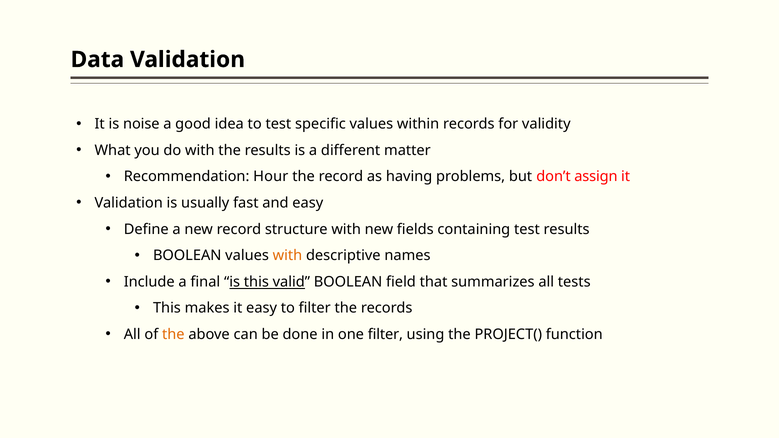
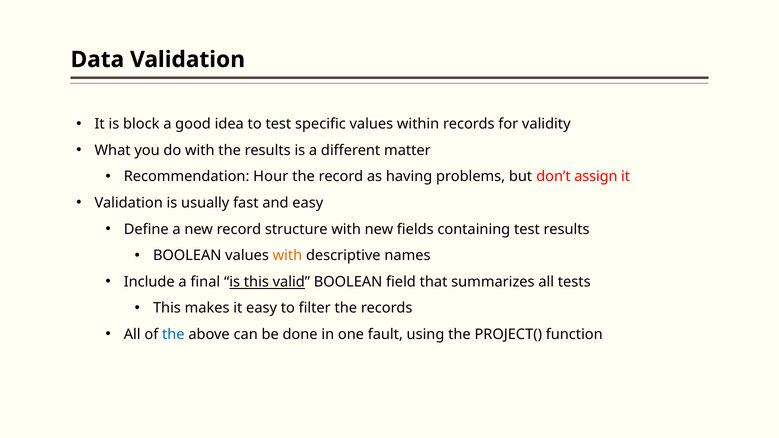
noise: noise -> block
the at (173, 334) colour: orange -> blue
one filter: filter -> fault
